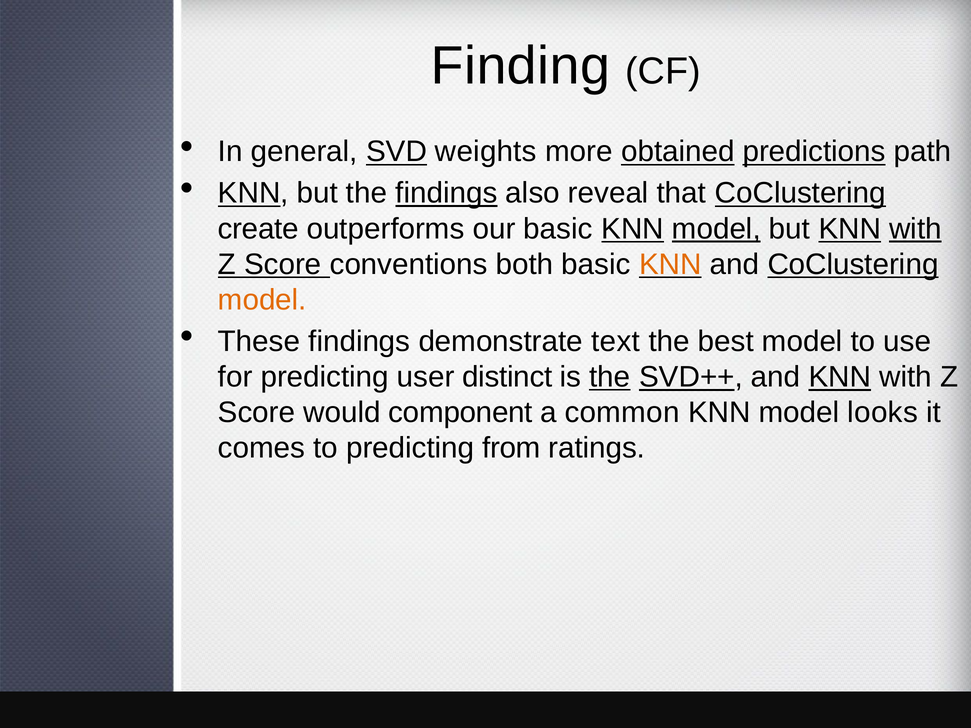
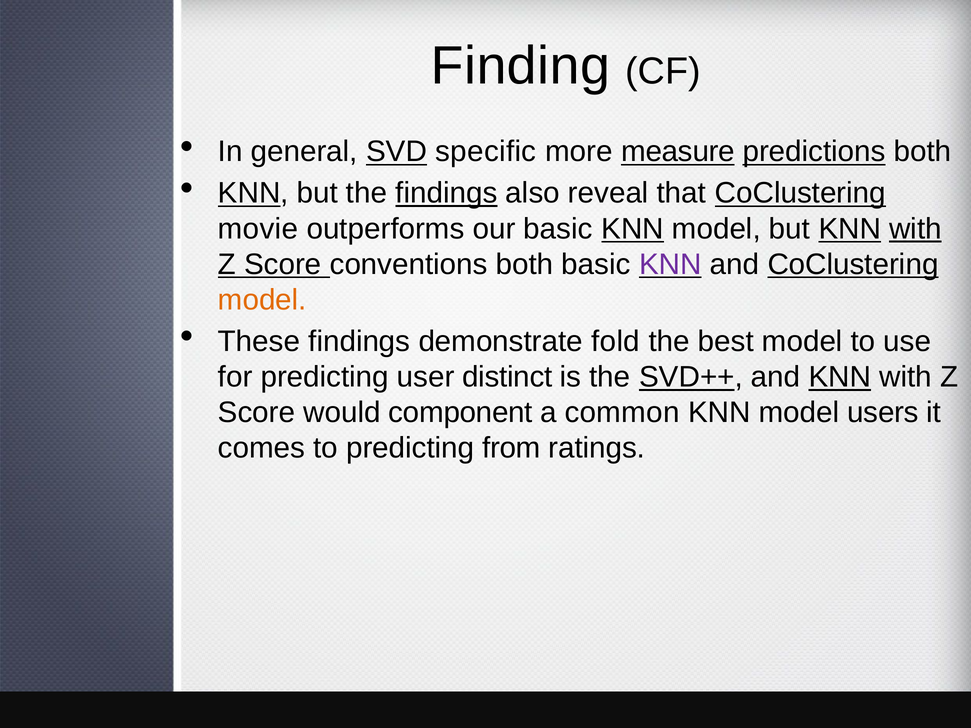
weights: weights -> specific
obtained: obtained -> measure
predictions path: path -> both
create: create -> movie
model at (716, 229) underline: present -> none
KNN at (670, 264) colour: orange -> purple
text: text -> fold
the at (610, 377) underline: present -> none
looks: looks -> users
